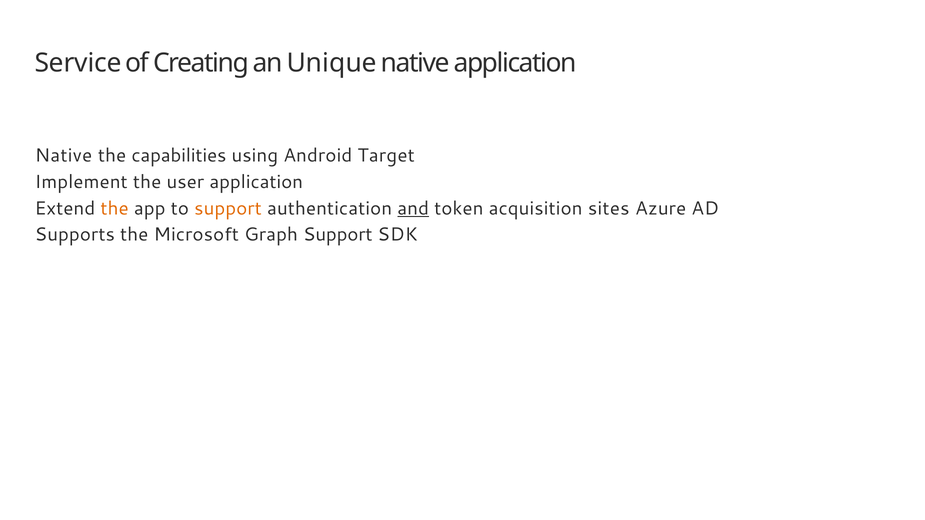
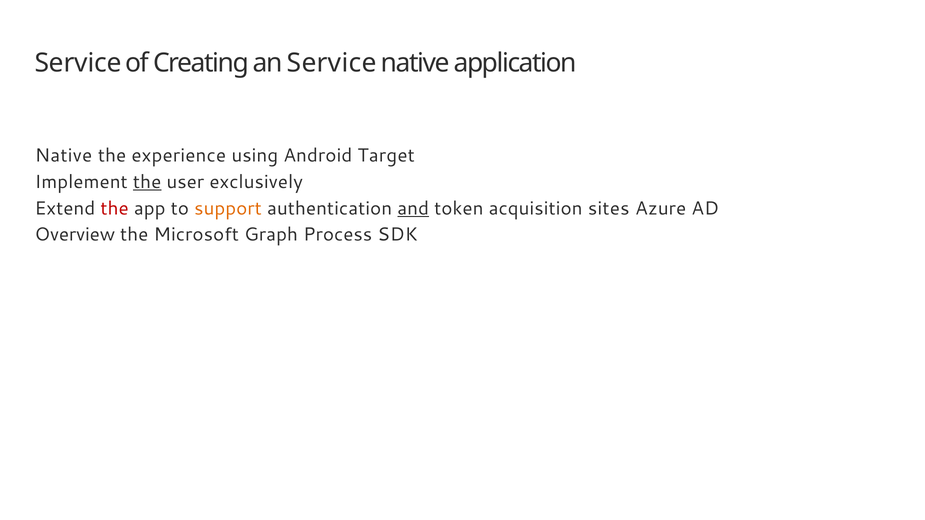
an Unique: Unique -> Service
capabilities: capabilities -> experience
the at (147, 182) underline: none -> present
user application: application -> exclusively
the at (115, 208) colour: orange -> red
Supports: Supports -> Overview
Graph Support: Support -> Process
